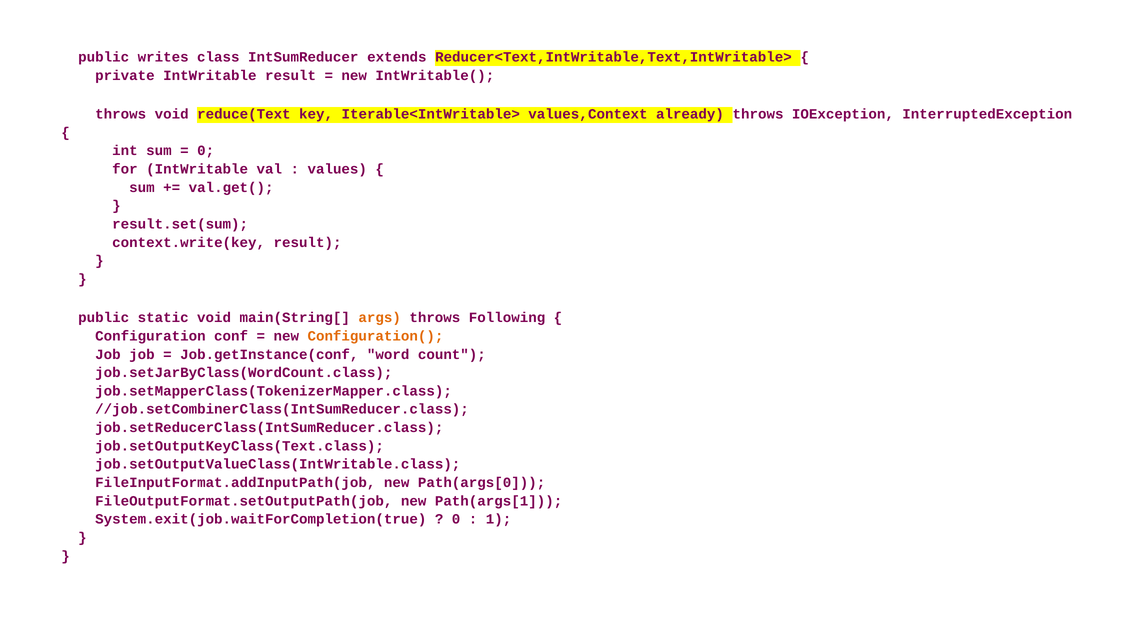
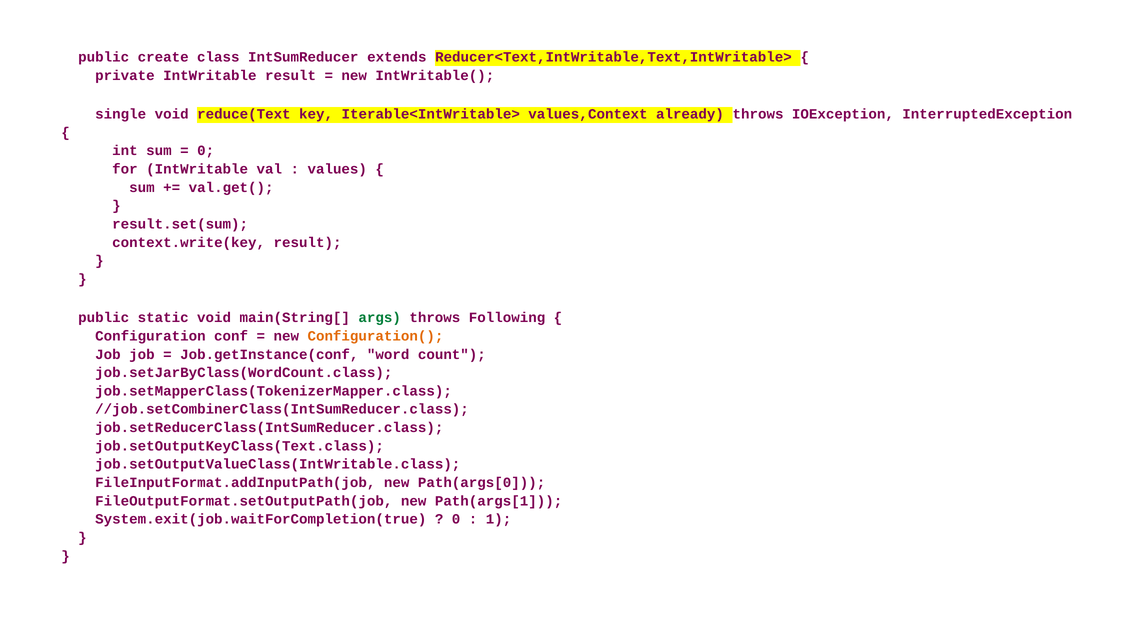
writes: writes -> create
throws at (121, 114): throws -> single
args colour: orange -> green
